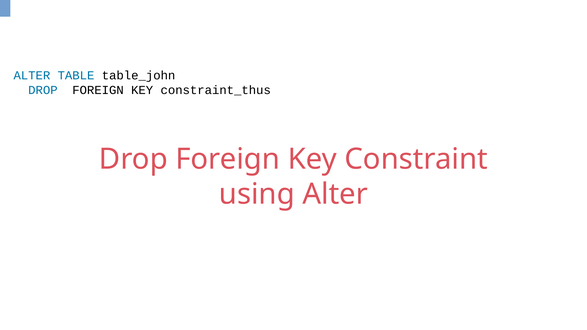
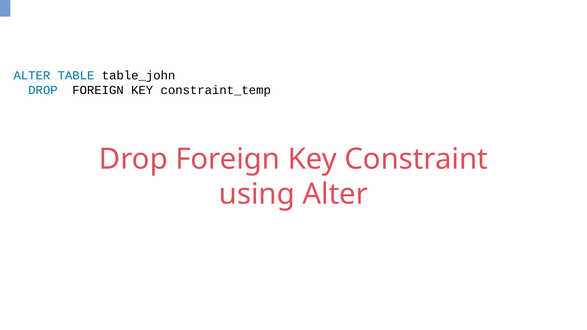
constraint_thus: constraint_thus -> constraint_temp
